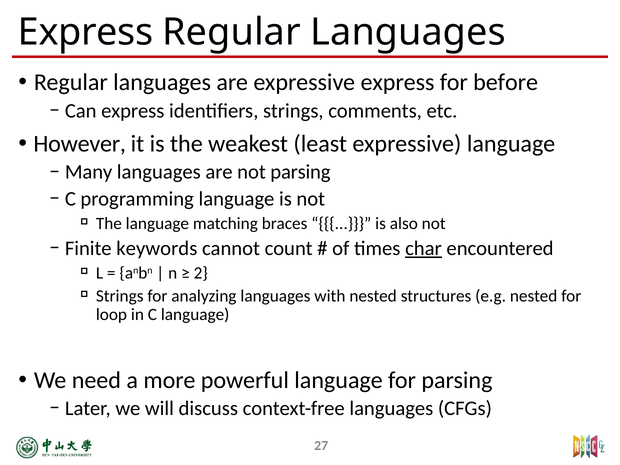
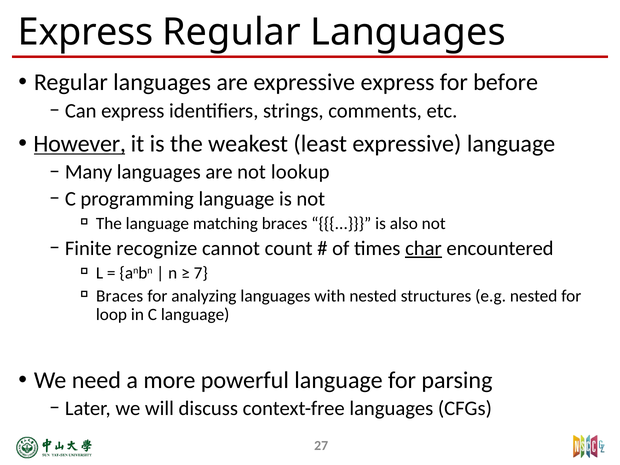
However underline: none -> present
not parsing: parsing -> lookup
keywords: keywords -> recognize
2: 2 -> 7
Strings at (120, 296): Strings -> Braces
